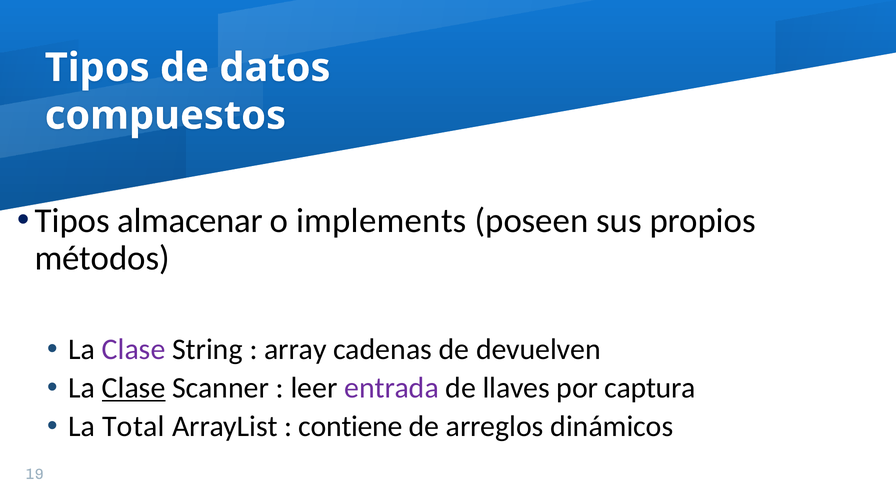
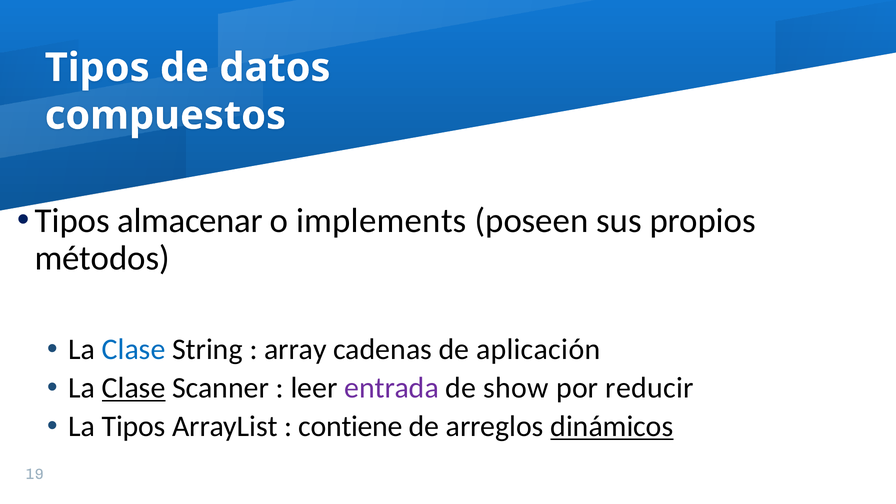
Clase at (134, 350) colour: purple -> blue
devuelven: devuelven -> aplicación
llaves: llaves -> show
captura: captura -> reducir
La Total: Total -> Tipos
dinámicos underline: none -> present
